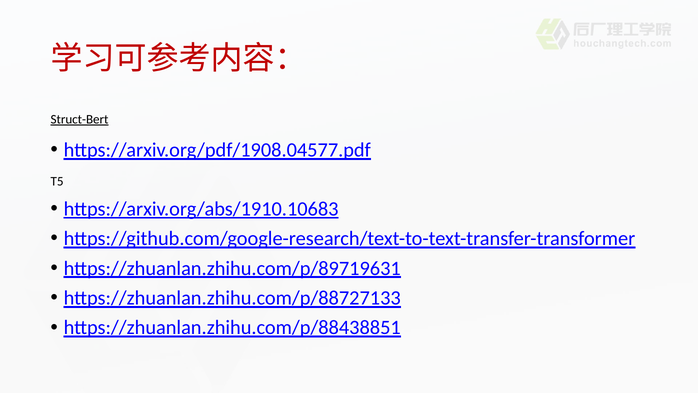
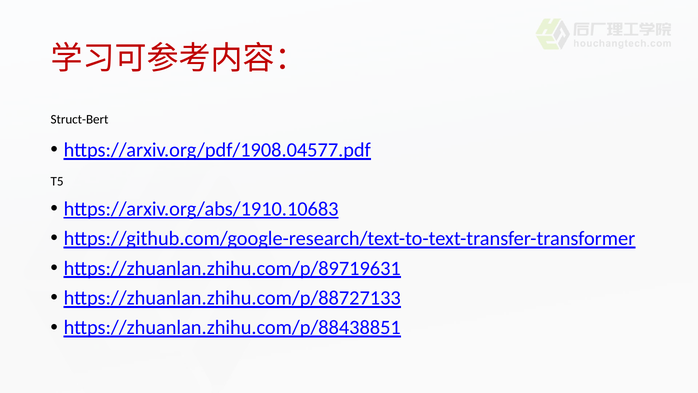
Struct-Bert underline: present -> none
